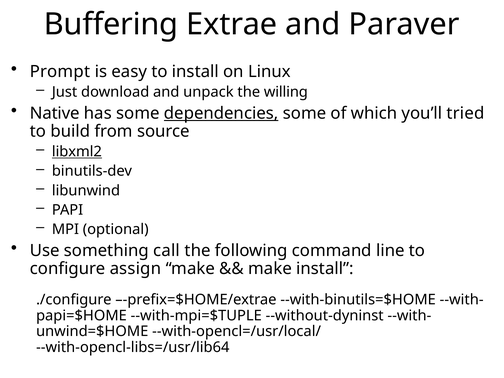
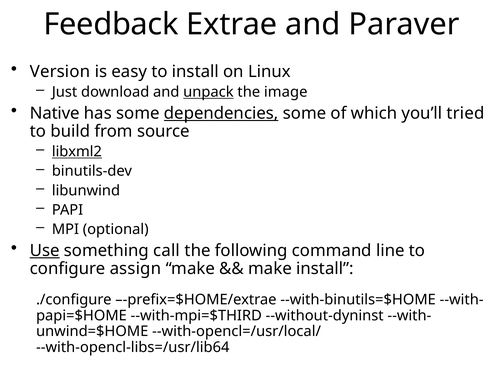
Buffering: Buffering -> Feedback
Prompt: Prompt -> Version
unpack underline: none -> present
willing: willing -> image
Use underline: none -> present
--with-mpi=$TUPLE: --with-mpi=$TUPLE -> --with-mpi=$THIRD
